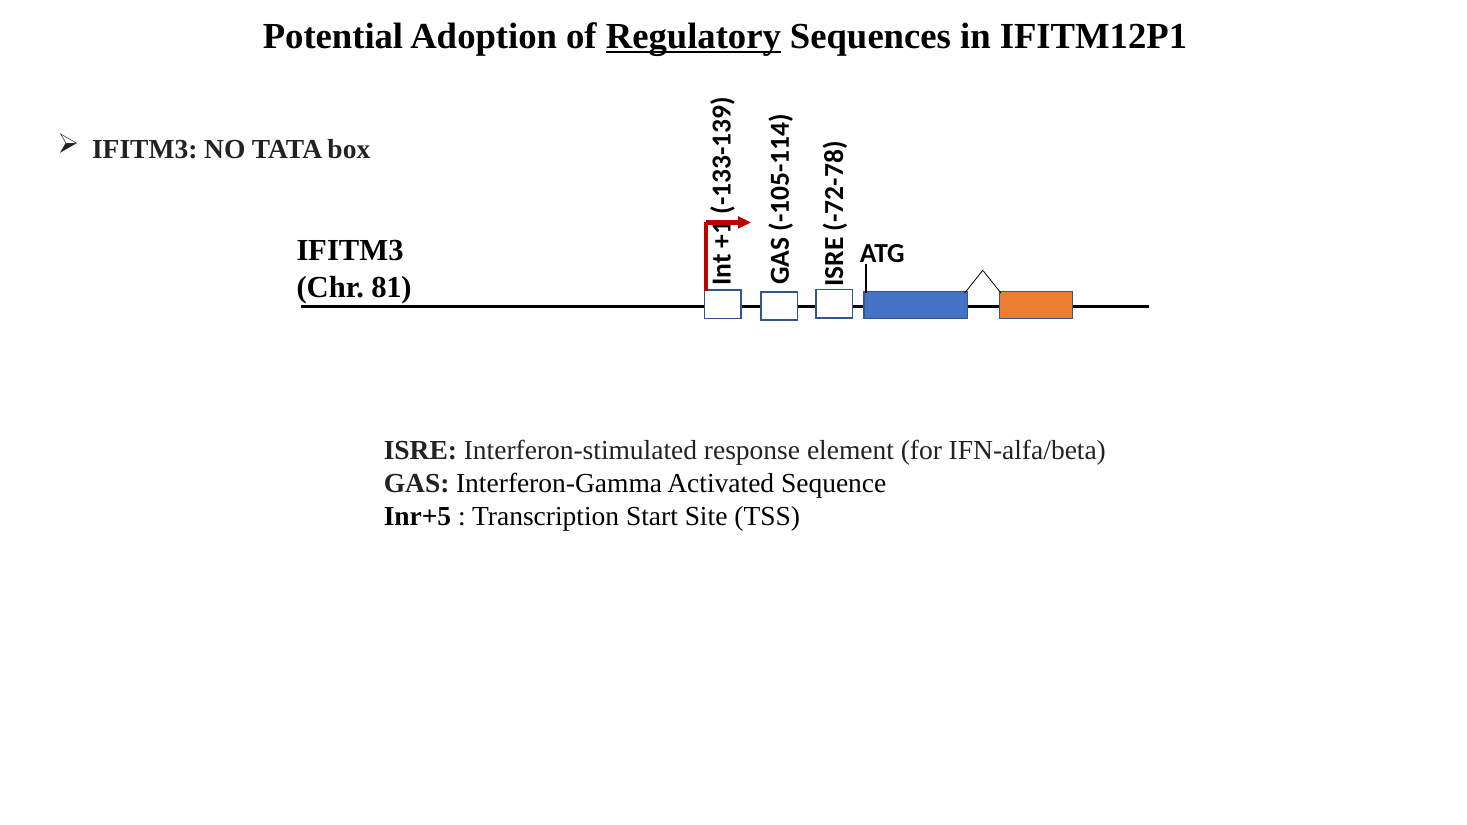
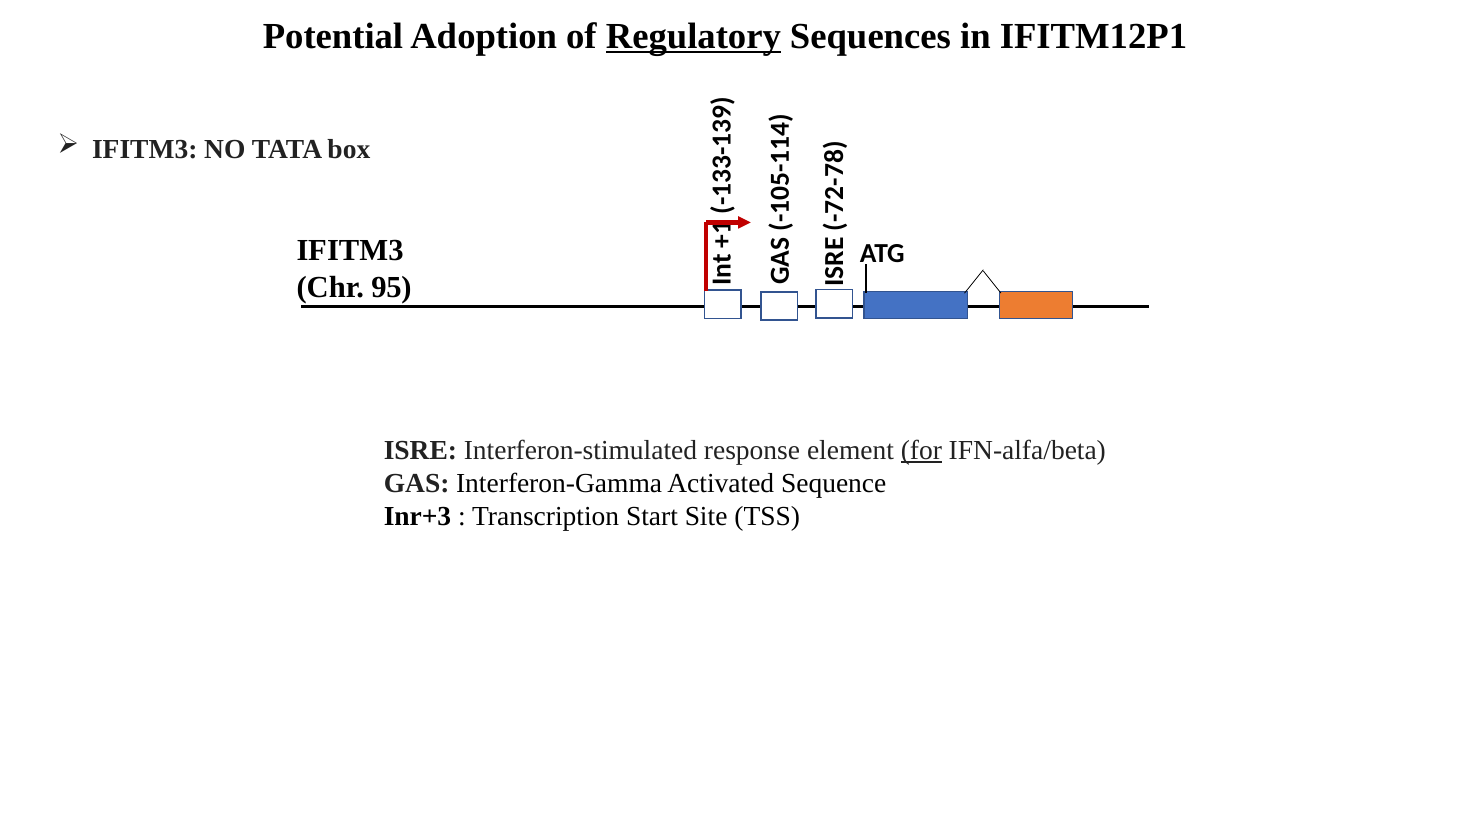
81: 81 -> 95
for underline: none -> present
Inr+5: Inr+5 -> Inr+3
